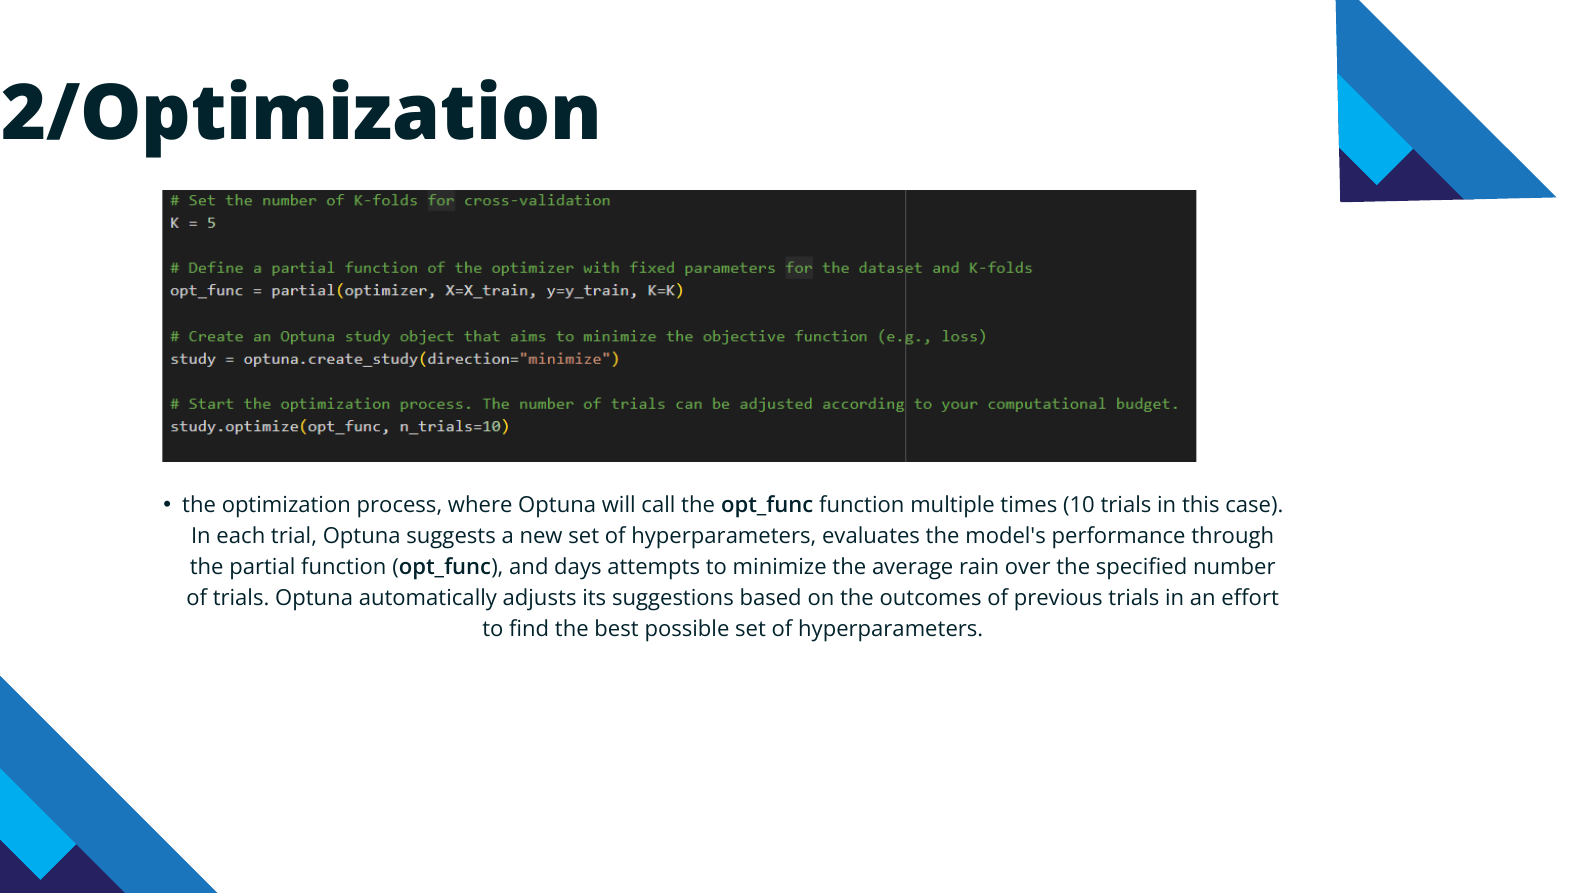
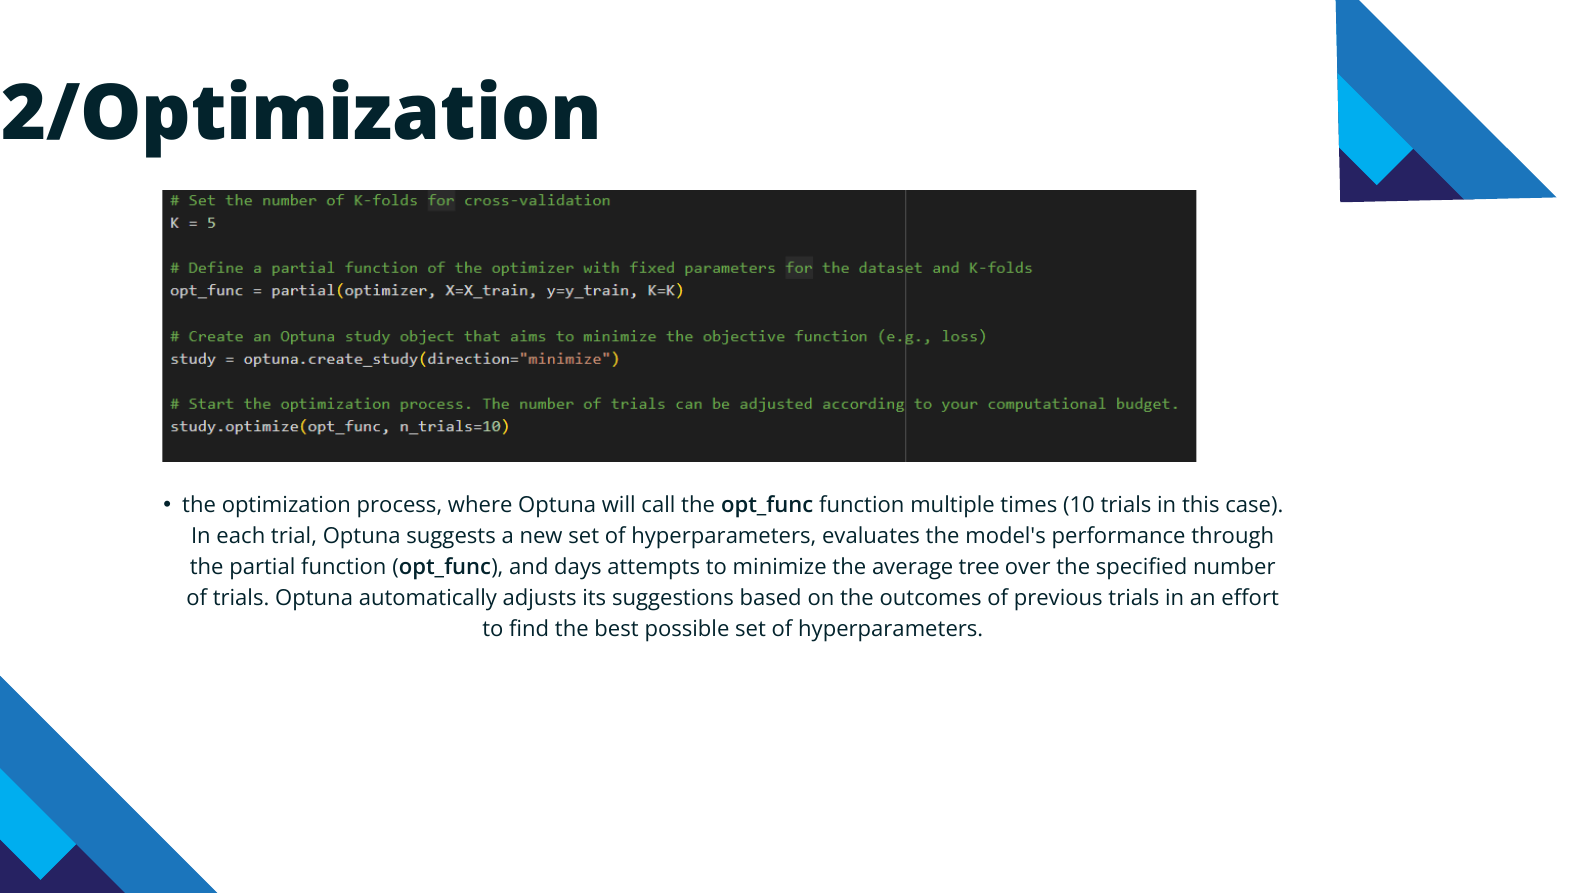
rain: rain -> tree
